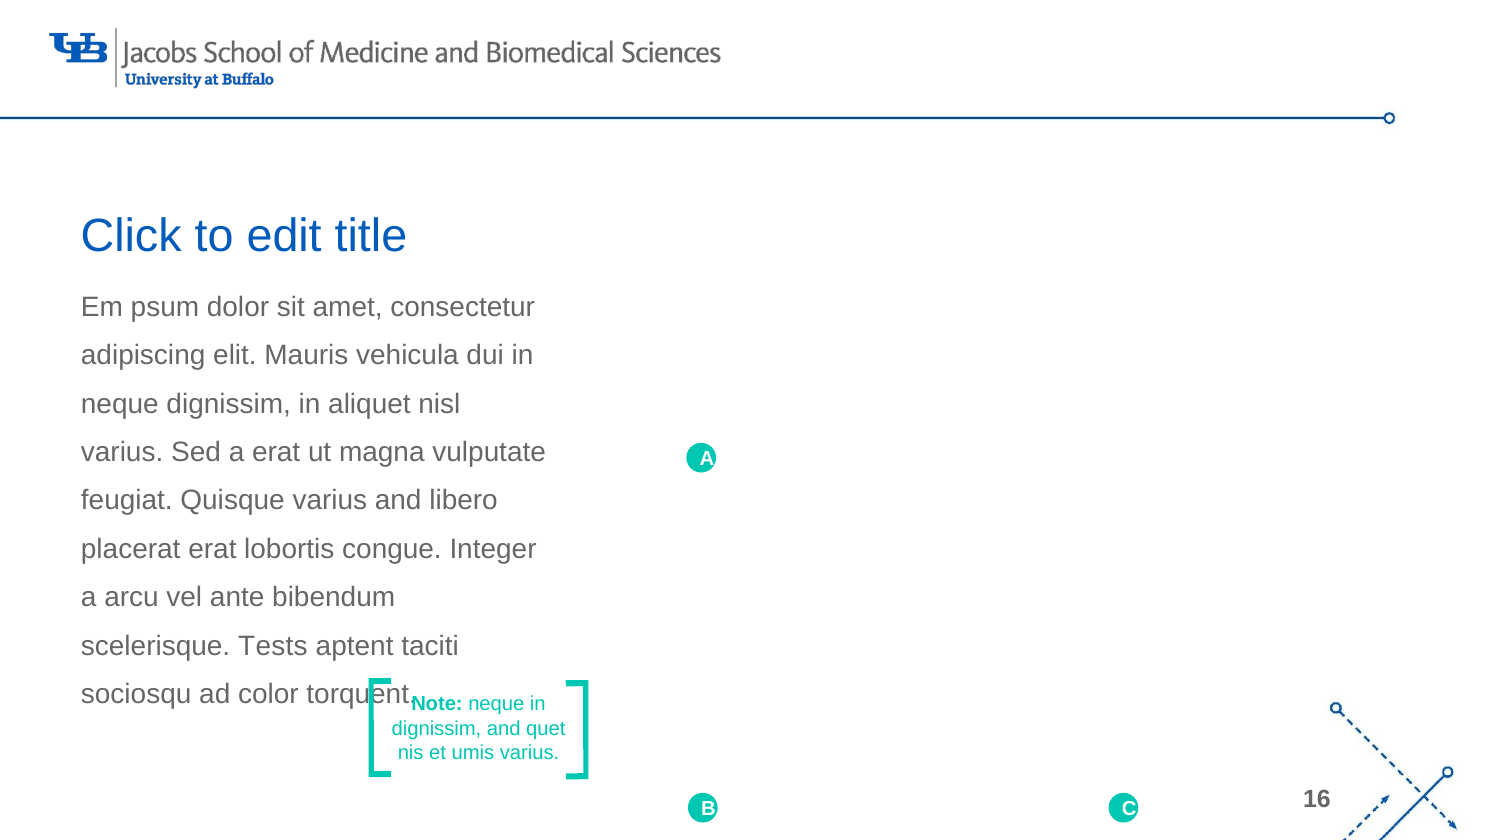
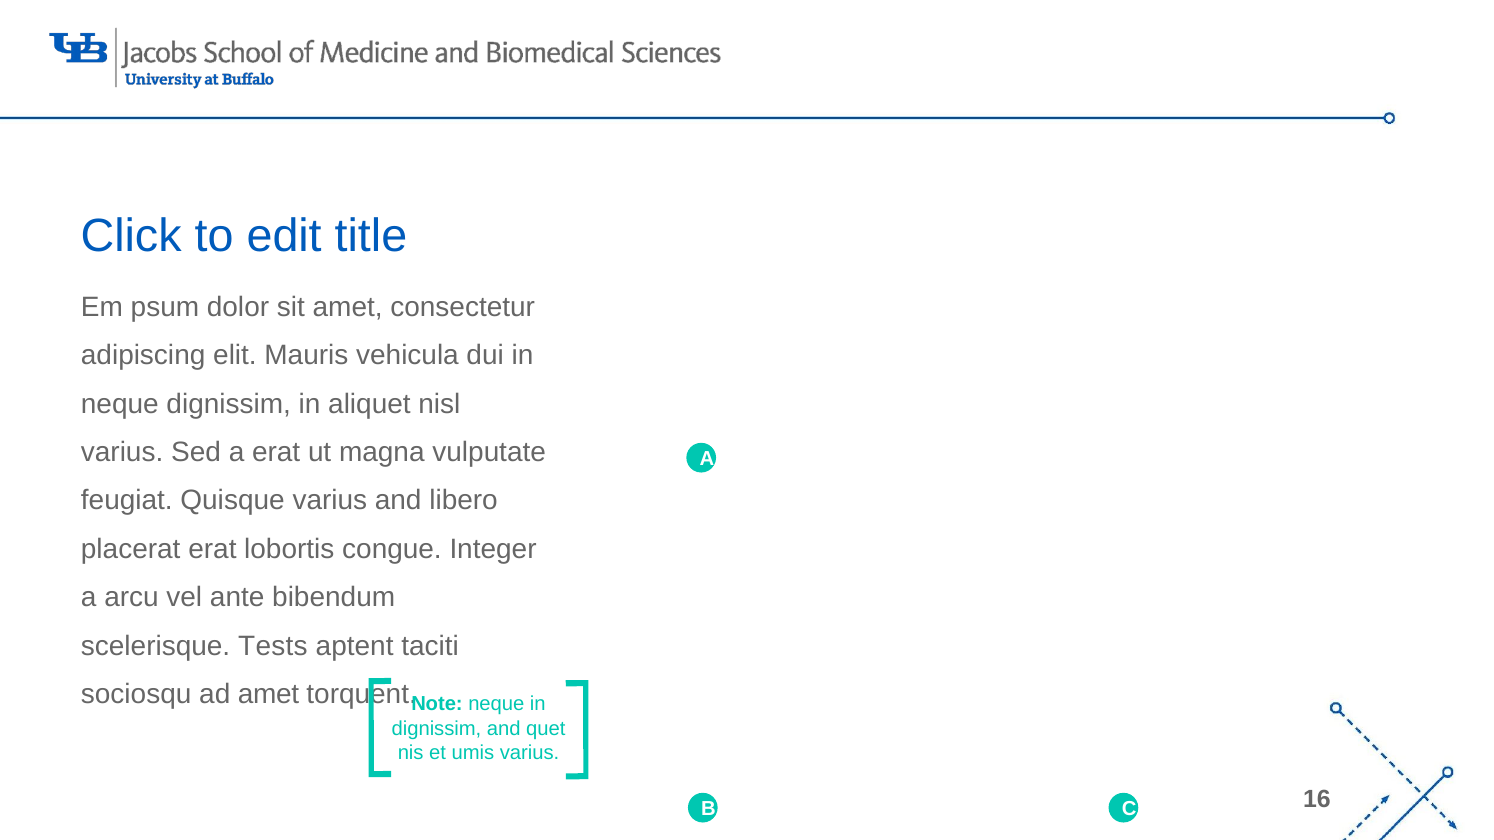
ad color: color -> amet
